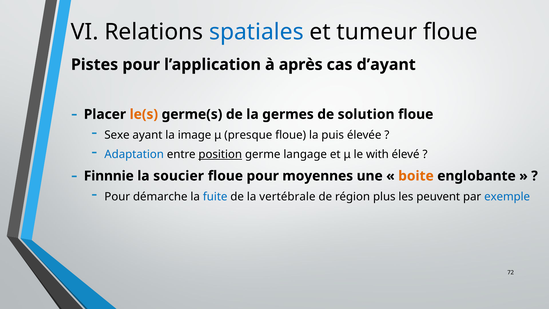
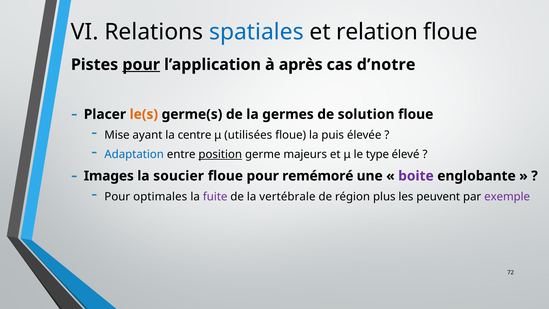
tumeur: tumeur -> relation
pour at (141, 65) underline: none -> present
d’ayant: d’ayant -> d’notre
Sexe: Sexe -> Mise
image: image -> centre
presque: presque -> utilisées
langage: langage -> majeurs
with: with -> type
Finnnie: Finnnie -> Images
moyennes: moyennes -> remémoré
boite colour: orange -> purple
démarche: démarche -> optimales
fuite colour: blue -> purple
exemple colour: blue -> purple
